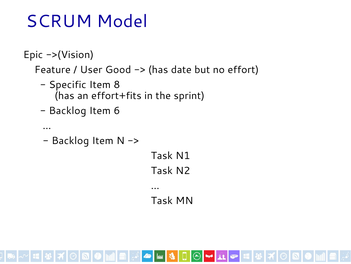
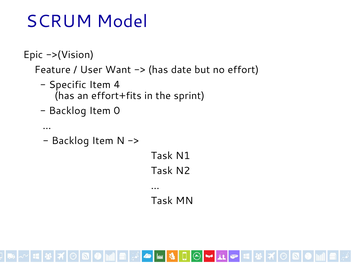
Good: Good -> Want
8: 8 -> 4
6: 6 -> 0
